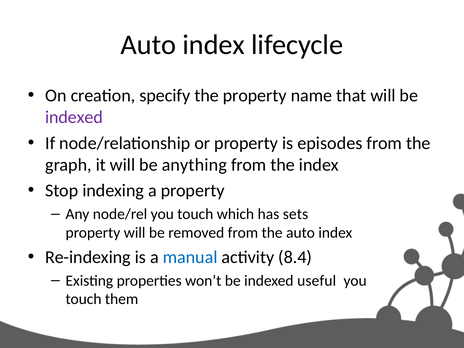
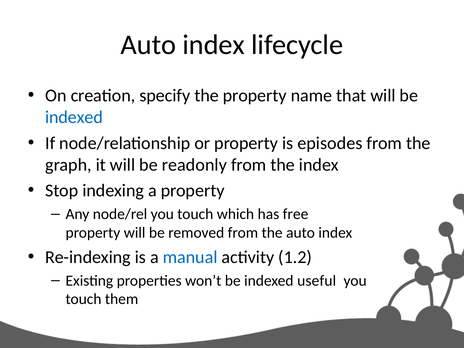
indexed at (74, 117) colour: purple -> blue
anything: anything -> readonly
sets: sets -> free
8.4: 8.4 -> 1.2
